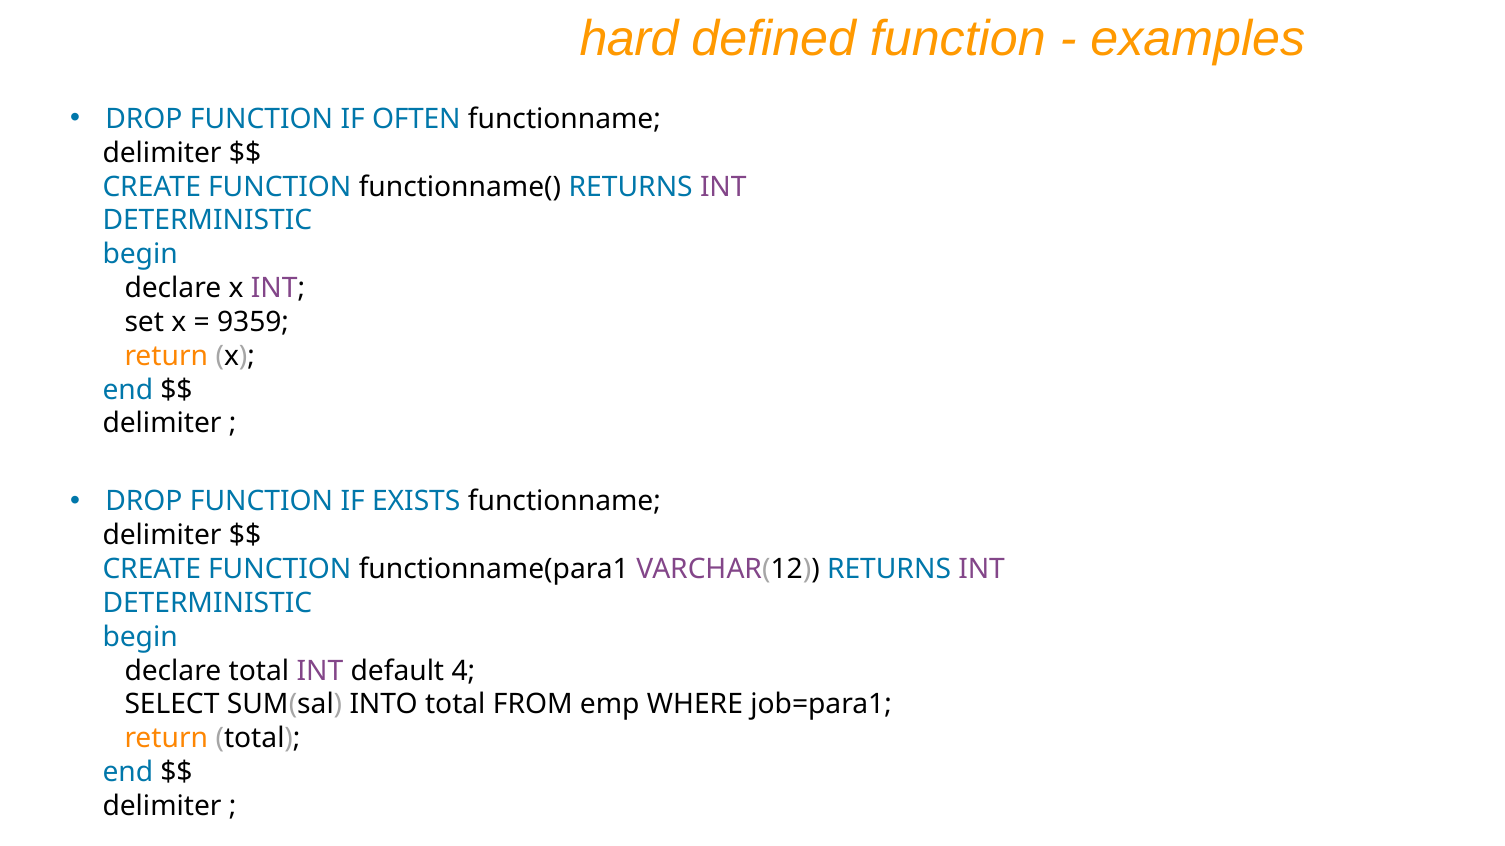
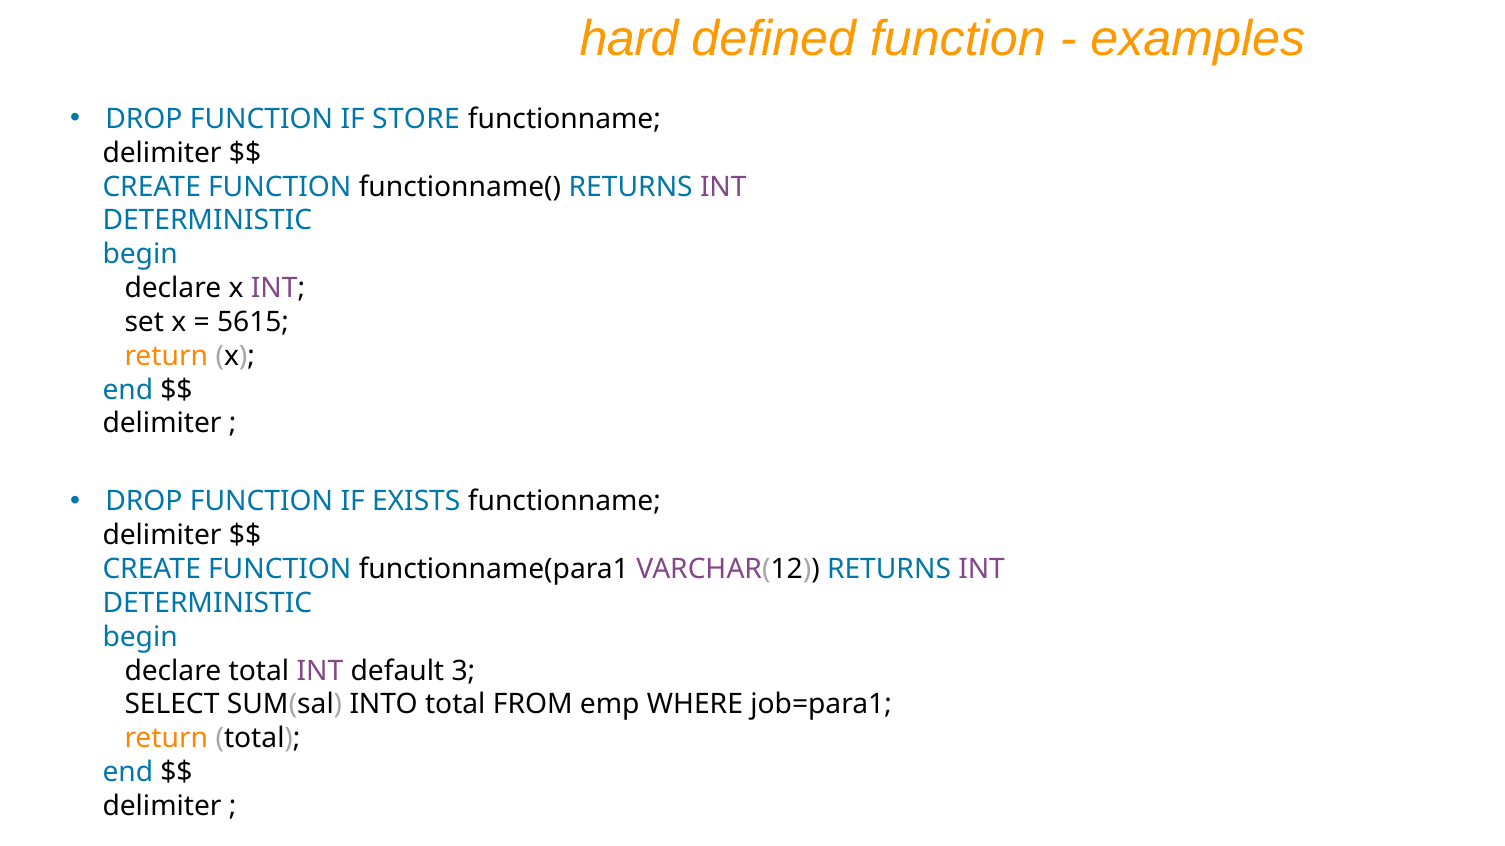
OFTEN: OFTEN -> STORE
9359: 9359 -> 5615
4: 4 -> 3
